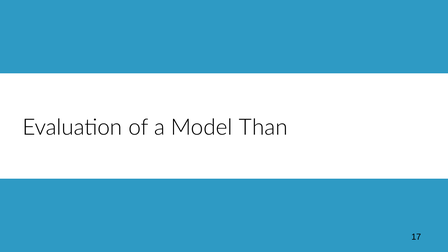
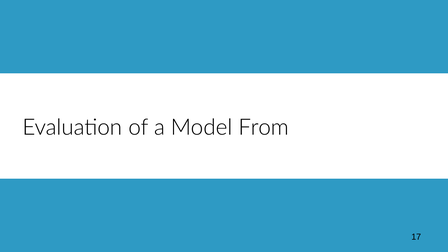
Than: Than -> From
